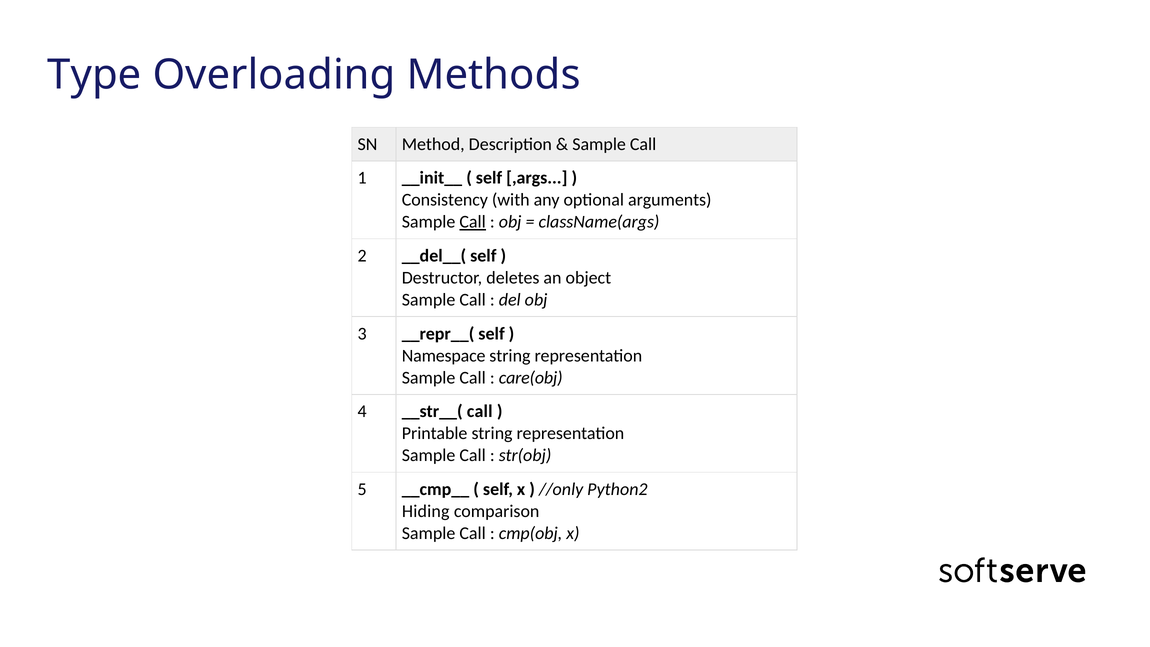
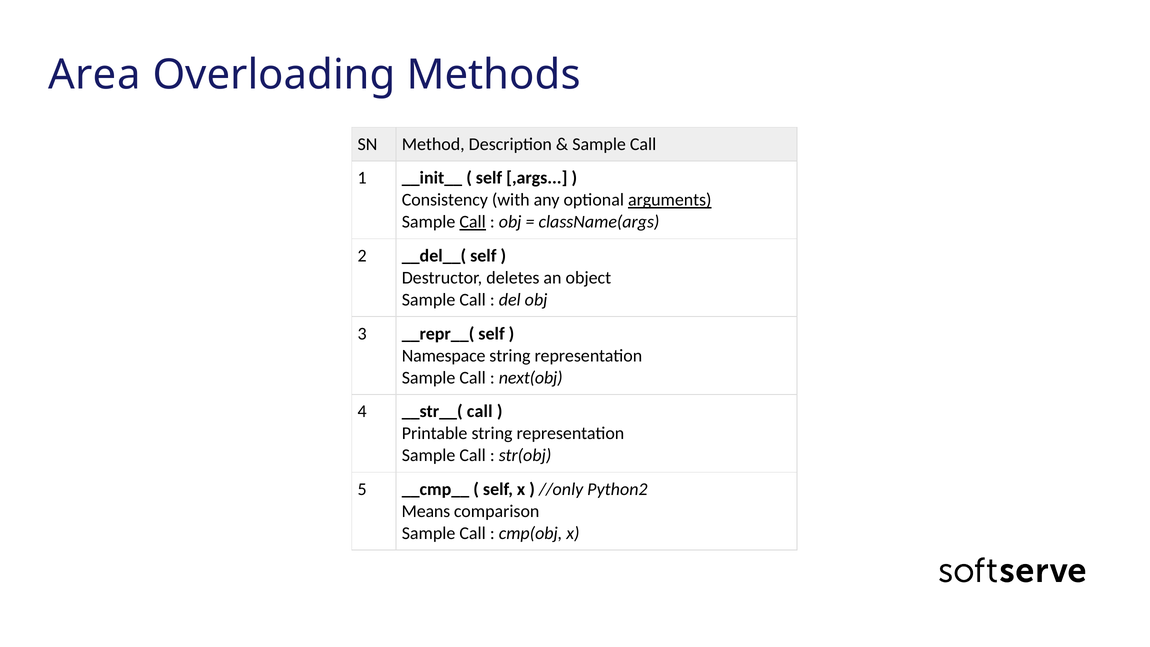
Type: Type -> Area
arguments underline: none -> present
care(obj: care(obj -> next(obj
Hiding: Hiding -> Means
